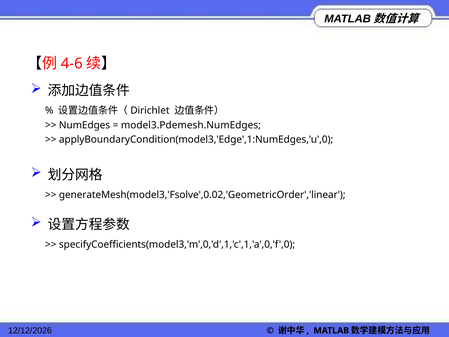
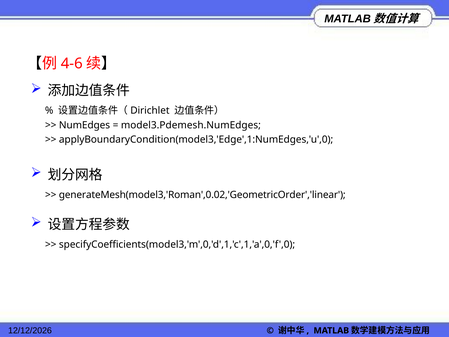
generateMesh(model3,'Fsolve',0.02,'GeometricOrder','linear: generateMesh(model3,'Fsolve',0.02,'GeometricOrder','linear -> generateMesh(model3,'Roman',0.02,'GeometricOrder','linear
